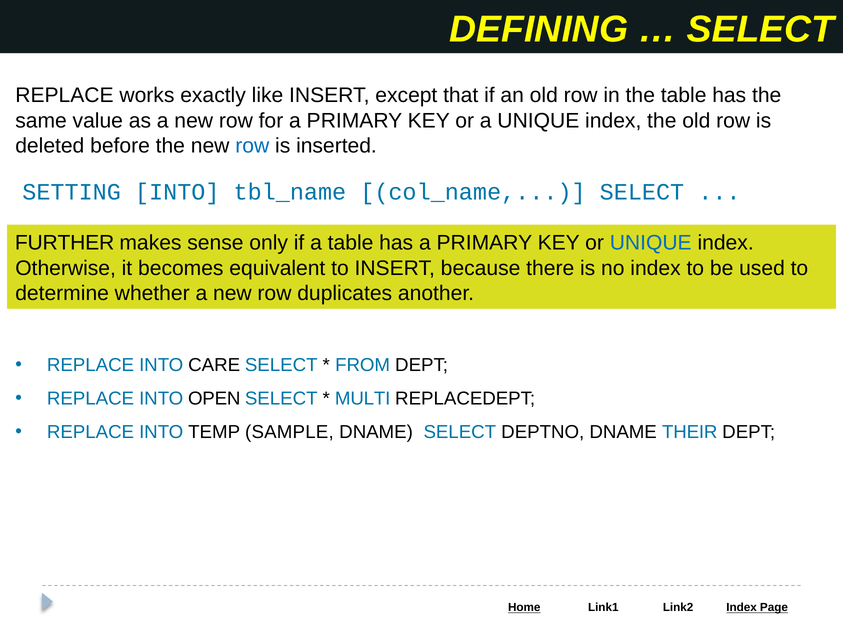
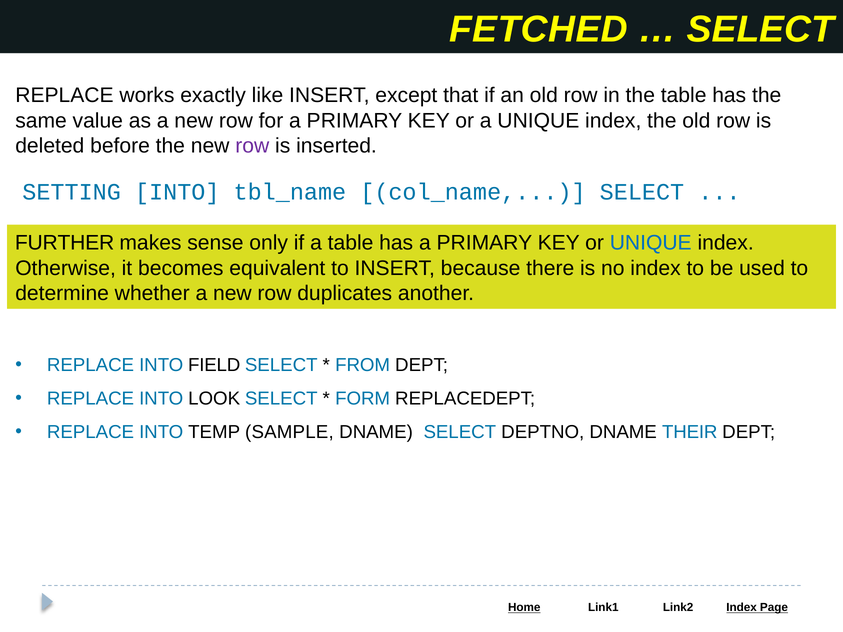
DEFINING: DEFINING -> FETCHED
row at (252, 146) colour: blue -> purple
CARE: CARE -> FIELD
OPEN: OPEN -> LOOK
MULTI: MULTI -> FORM
